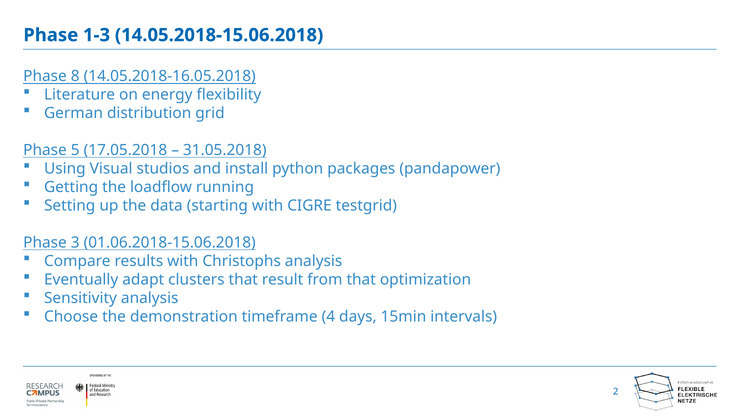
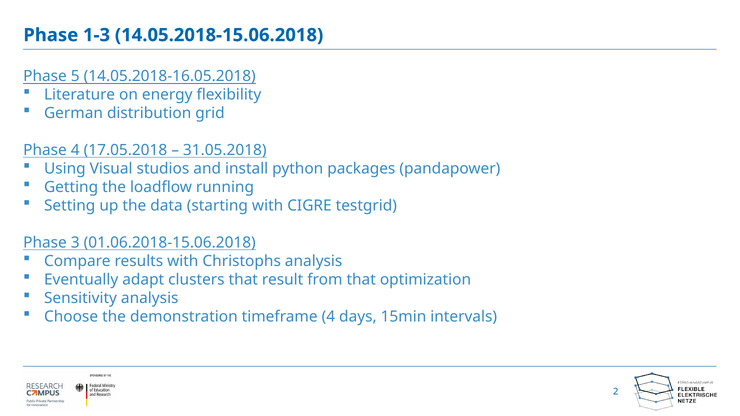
8: 8 -> 5
Phase 5: 5 -> 4
